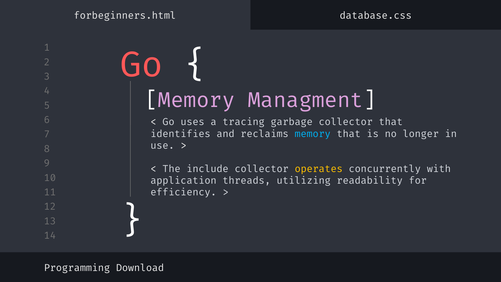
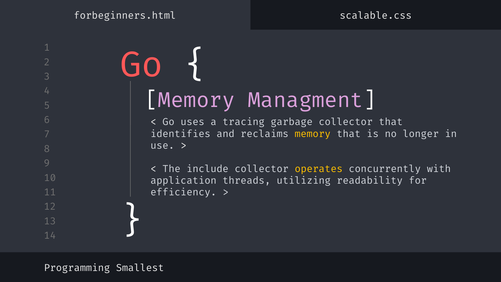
database.css: database.css -> scalable.css
memory at (313, 134) colour: light blue -> yellow
Download: Download -> Smallest
